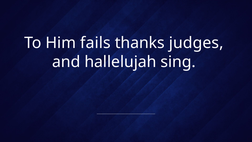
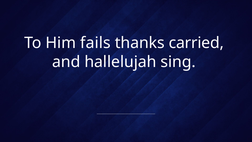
judges: judges -> carried
